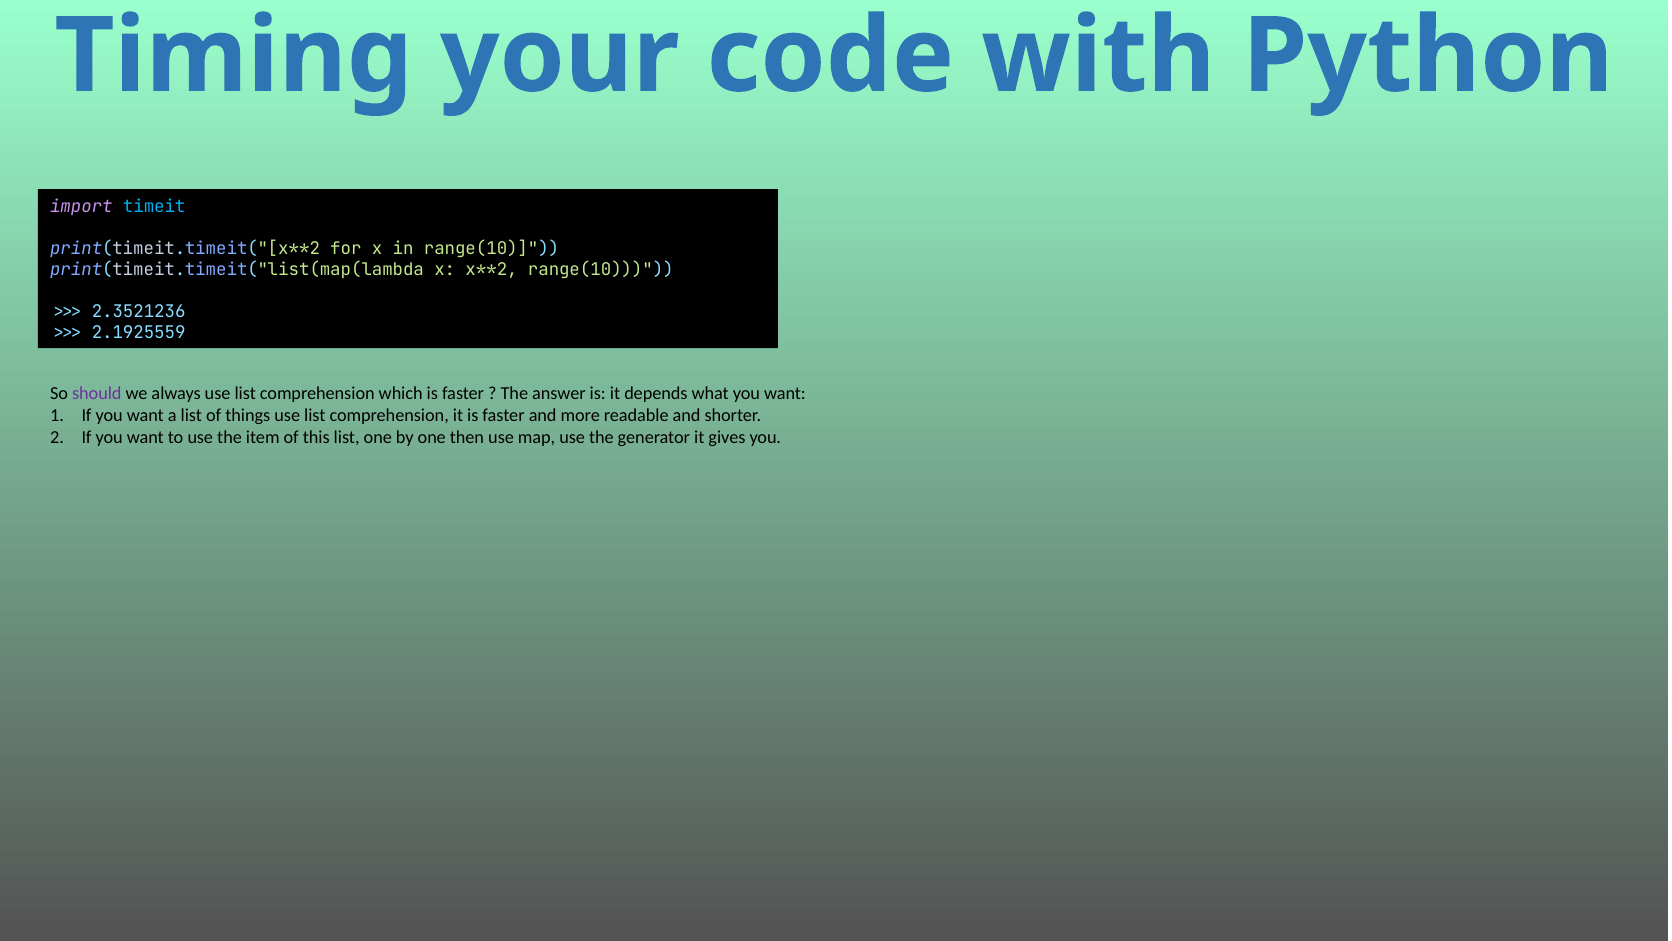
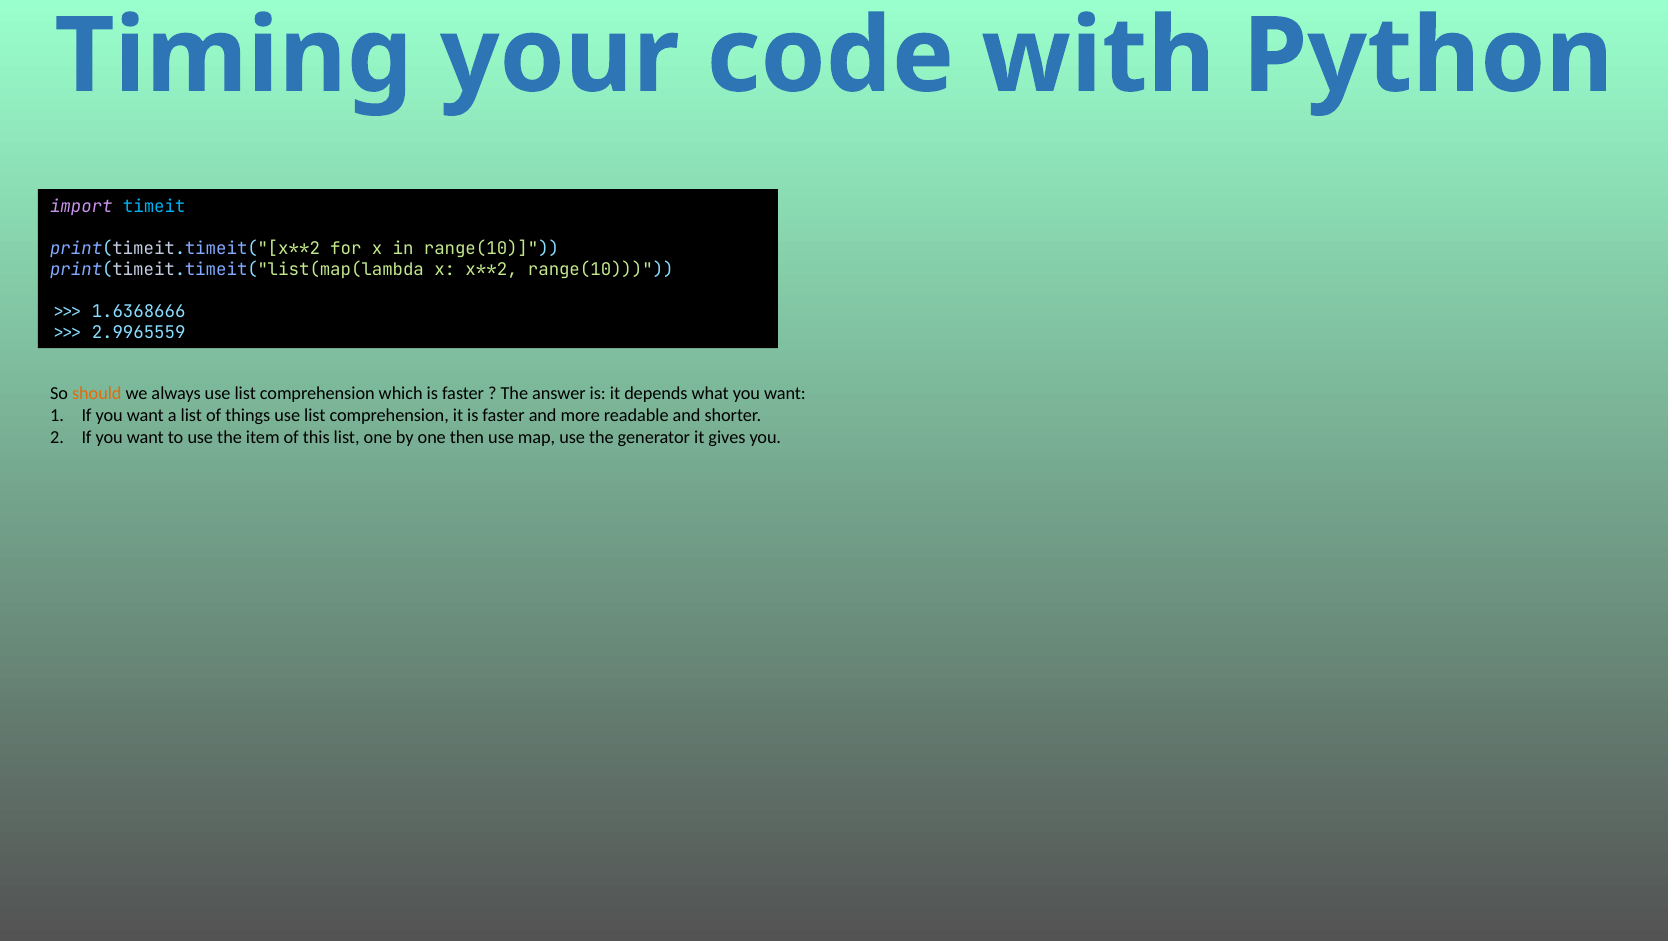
2.3521236: 2.3521236 -> 1.6368666
2.1925559: 2.1925559 -> 2.9965559
should colour: purple -> orange
